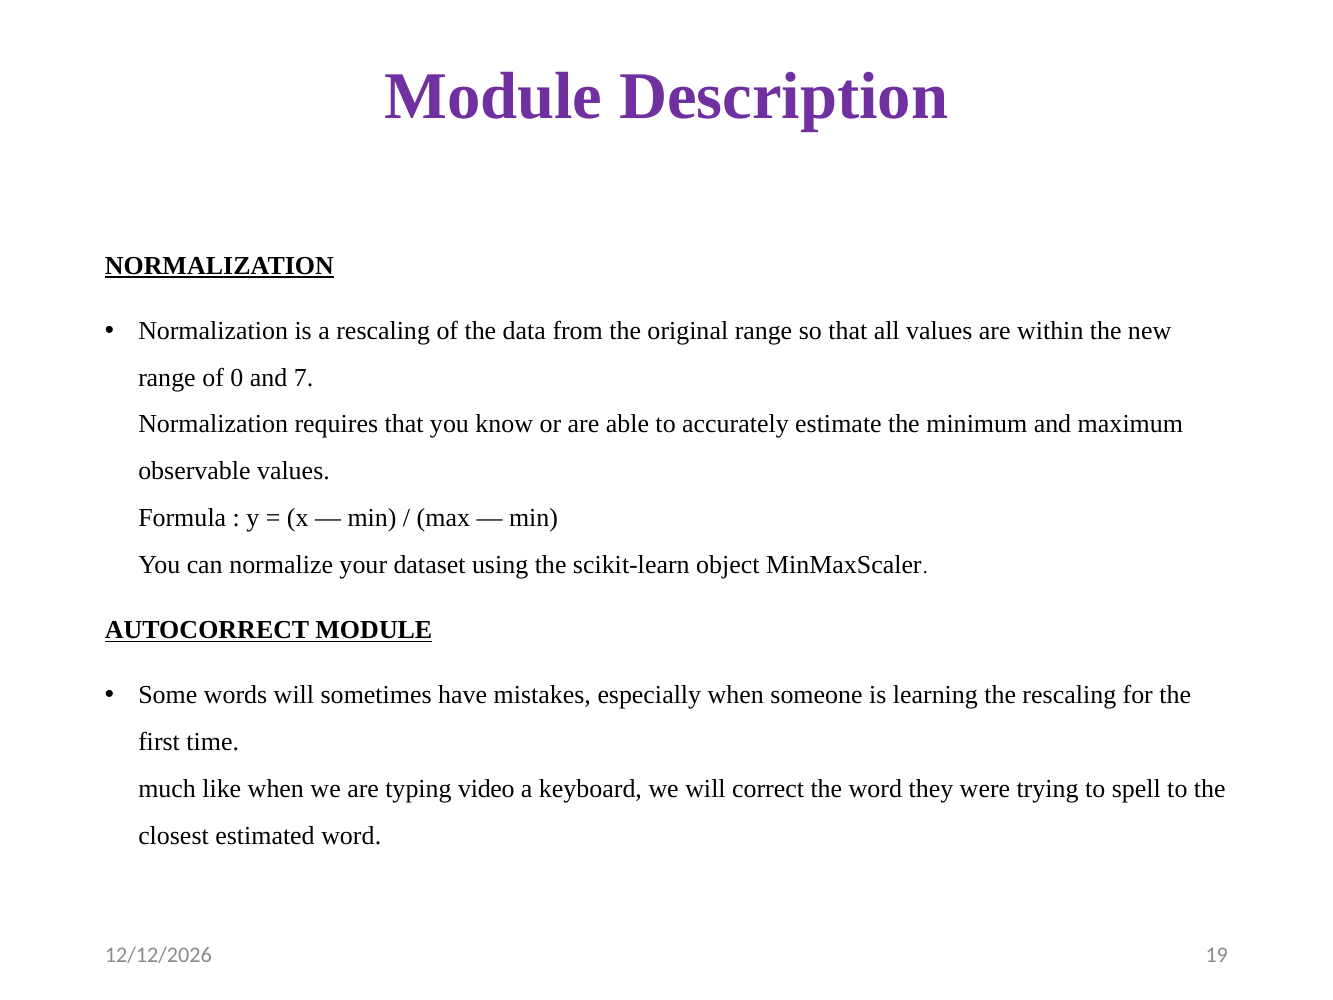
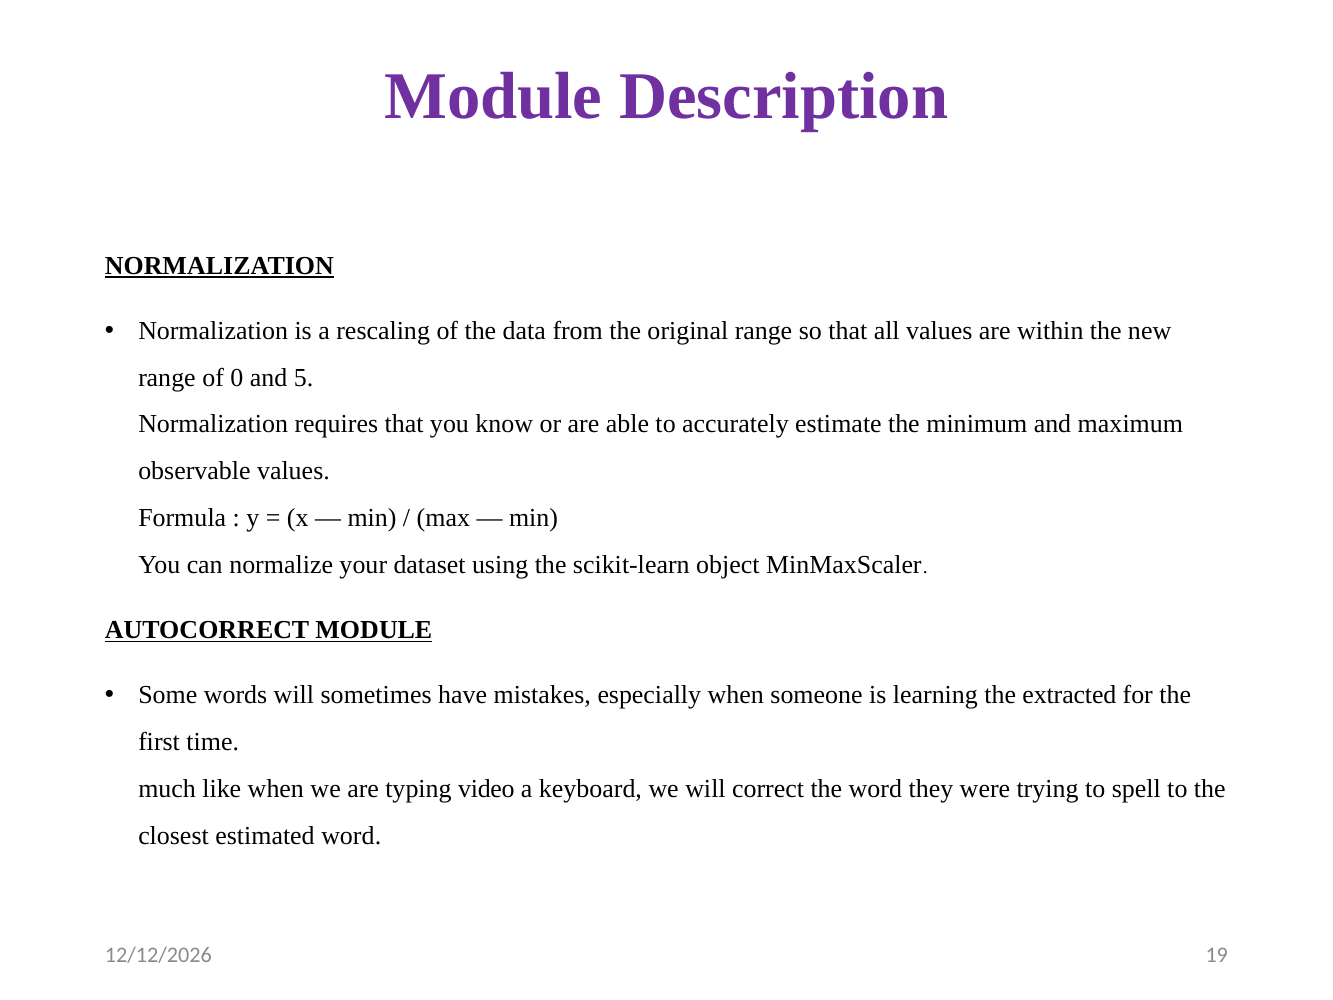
7: 7 -> 5
the rescaling: rescaling -> extracted
